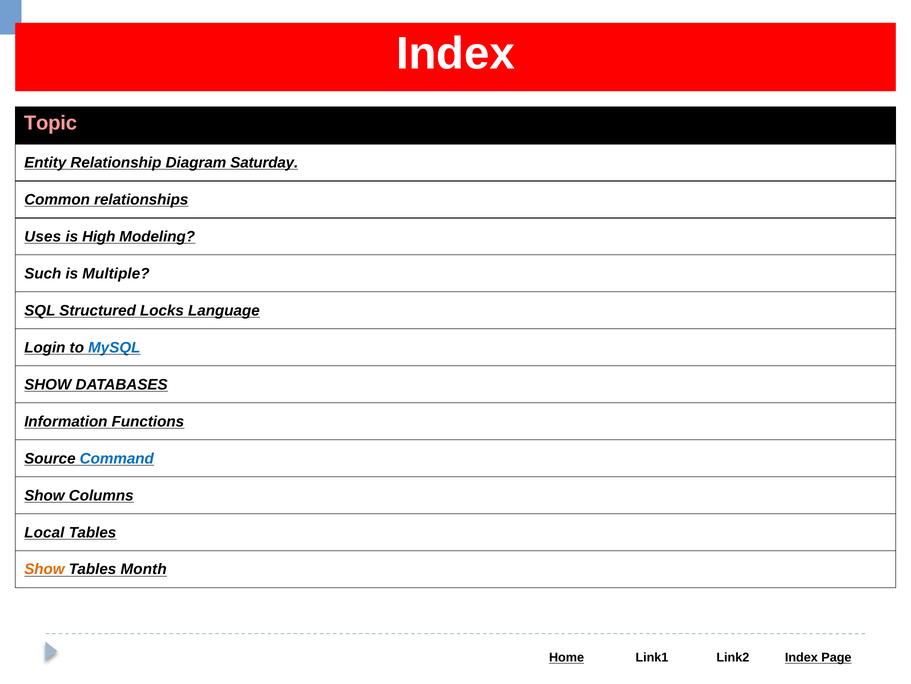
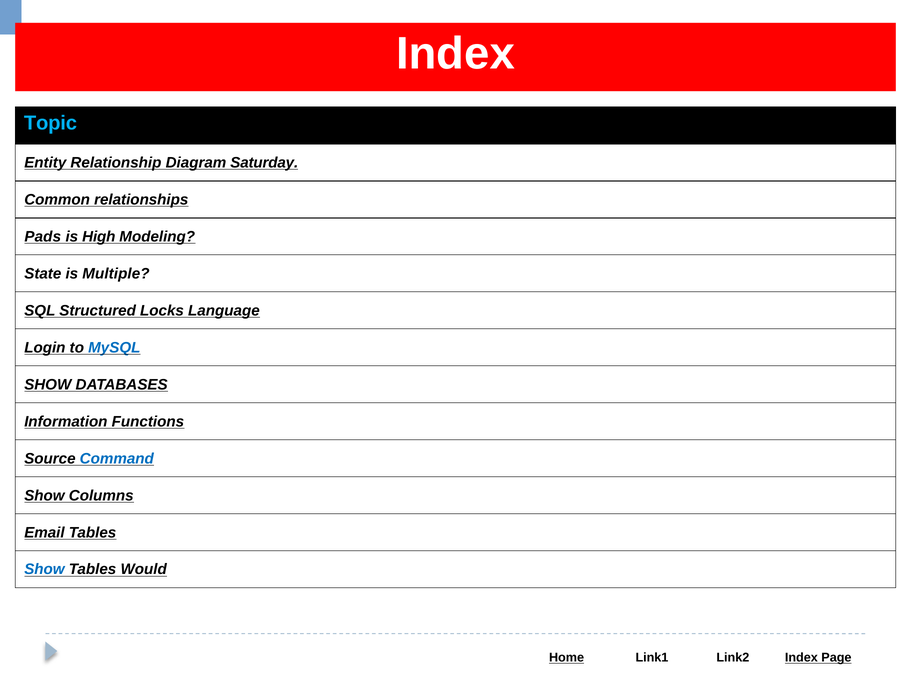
Topic colour: pink -> light blue
Uses: Uses -> Pads
Such: Such -> State
Local: Local -> Email
Show at (44, 569) colour: orange -> blue
Month: Month -> Would
